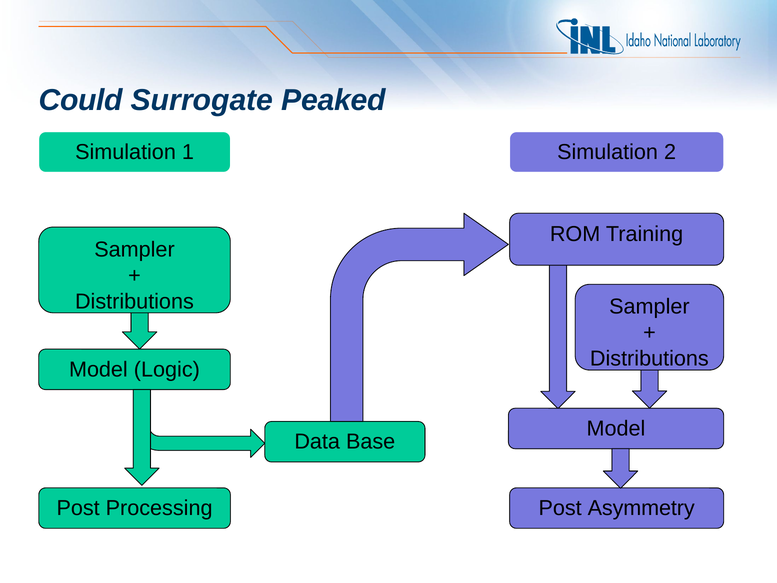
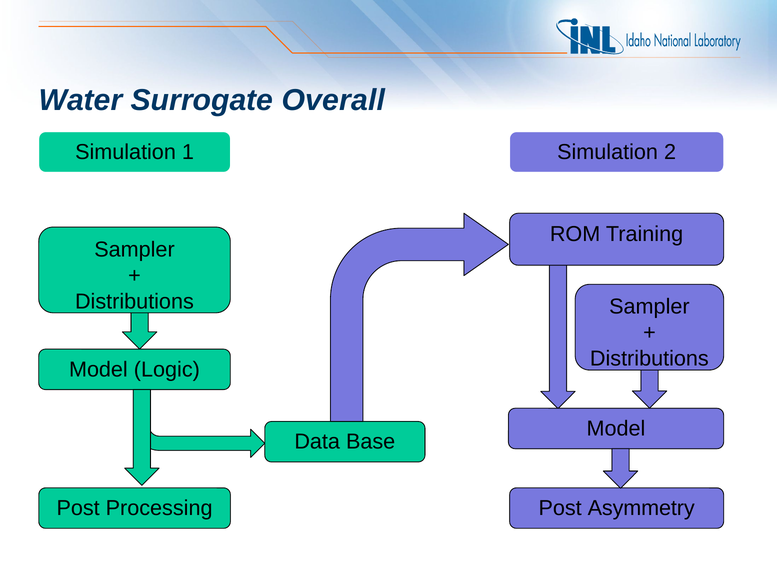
Could: Could -> Water
Peaked: Peaked -> Overall
